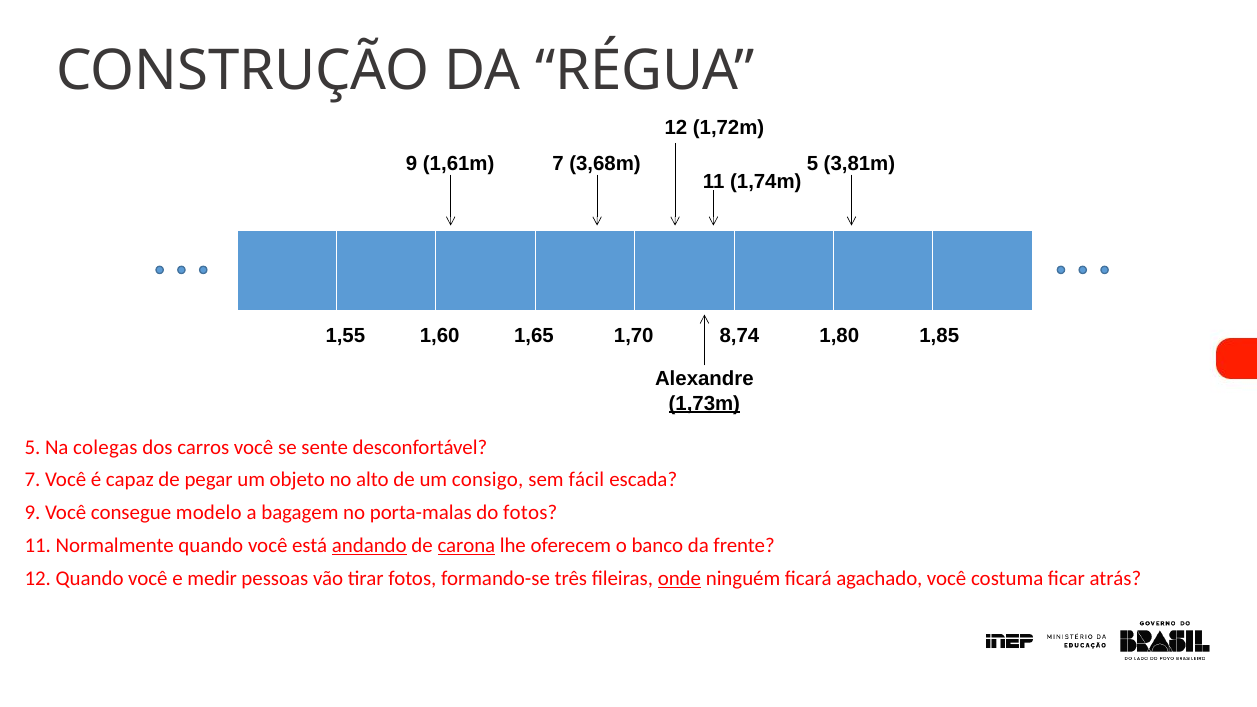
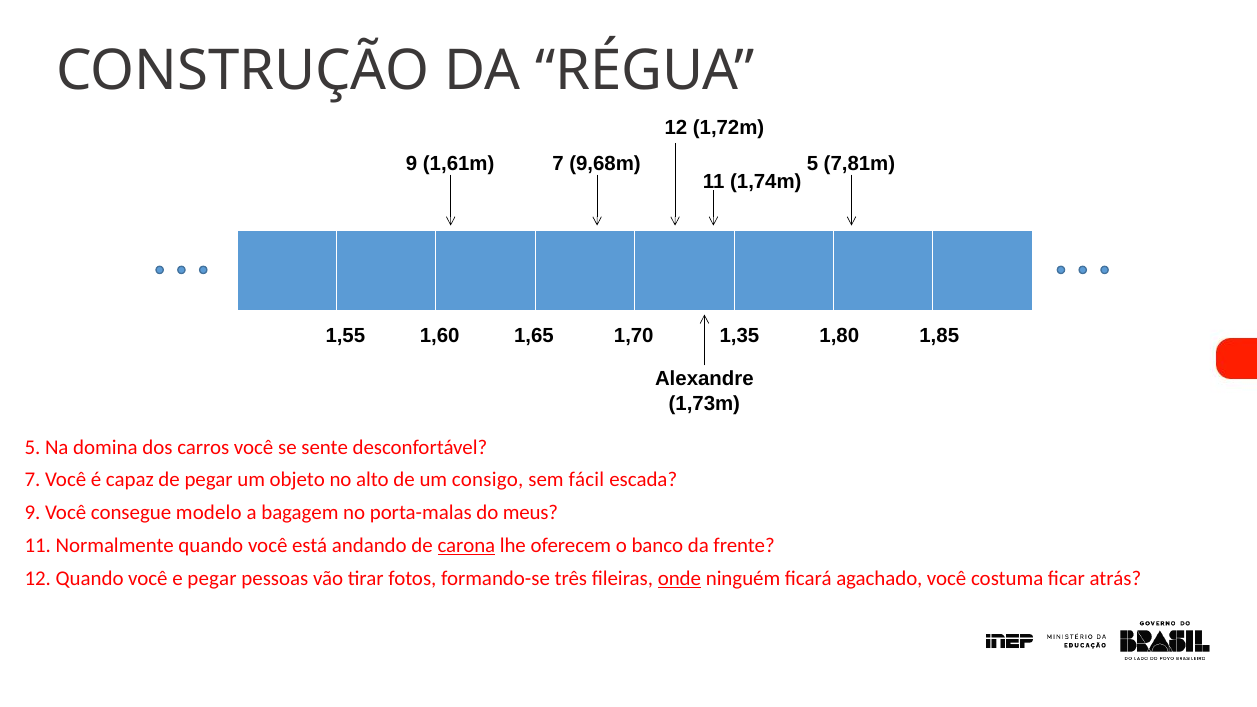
3,68m: 3,68m -> 9,68m
3,81m: 3,81m -> 7,81m
8,74: 8,74 -> 1,35
1,73m underline: present -> none
colegas: colegas -> domina
do fotos: fotos -> meus
andando underline: present -> none
e medir: medir -> pegar
